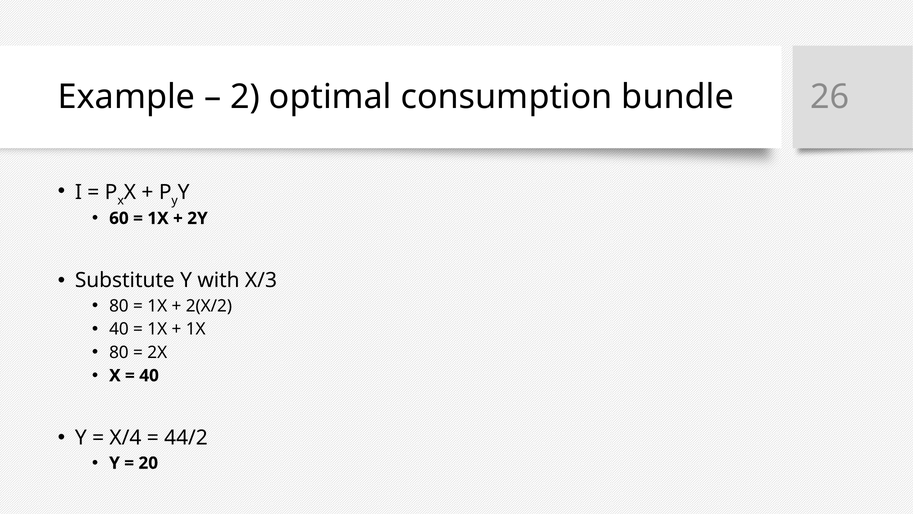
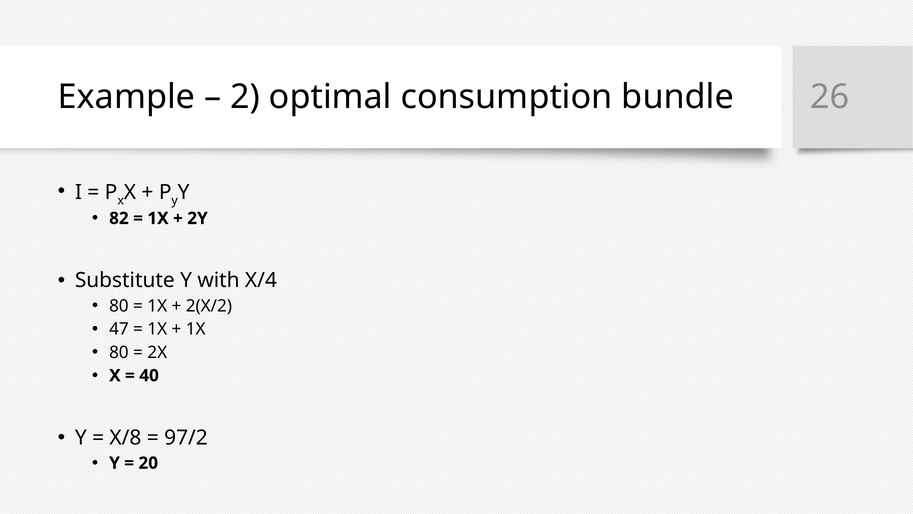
60: 60 -> 82
X/3: X/3 -> X/4
40 at (119, 329): 40 -> 47
X/4: X/4 -> X/8
44/2: 44/2 -> 97/2
